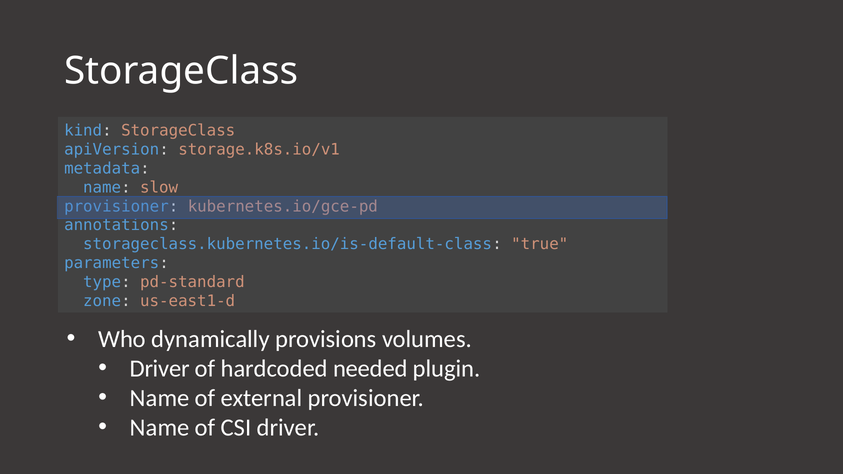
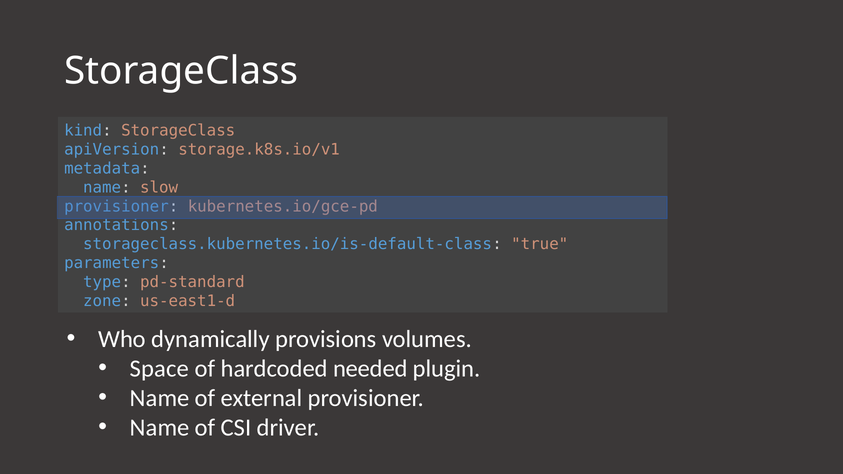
Driver at (160, 369): Driver -> Space
